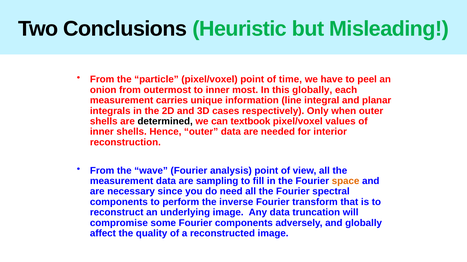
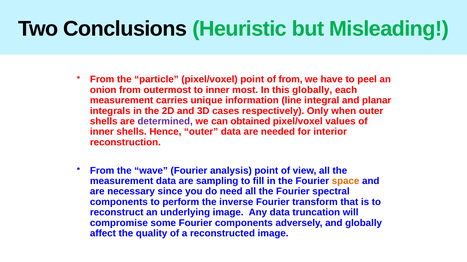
of time: time -> from
determined colour: black -> purple
textbook: textbook -> obtained
